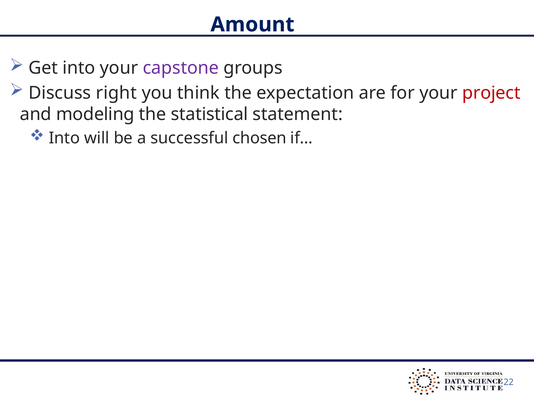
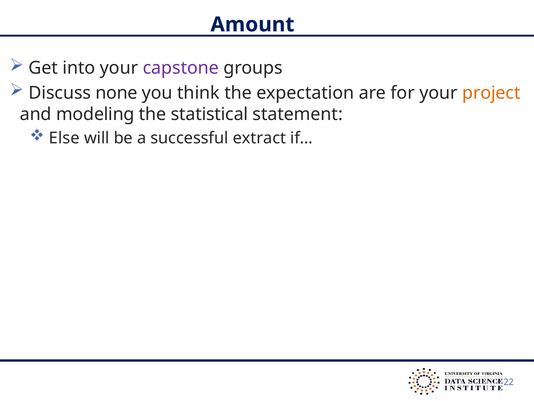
right: right -> none
project colour: red -> orange
Into at (64, 138): Into -> Else
chosen: chosen -> extract
